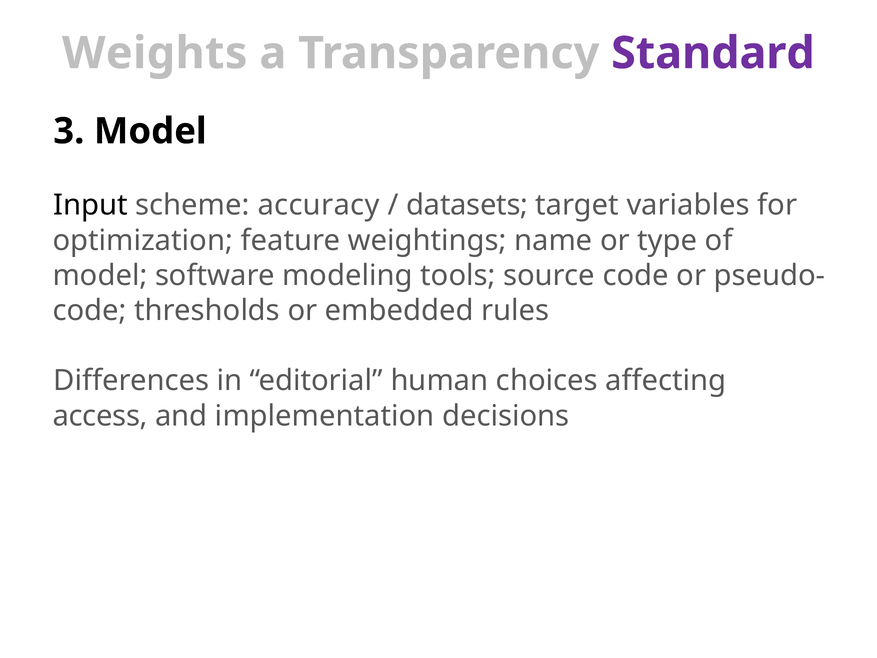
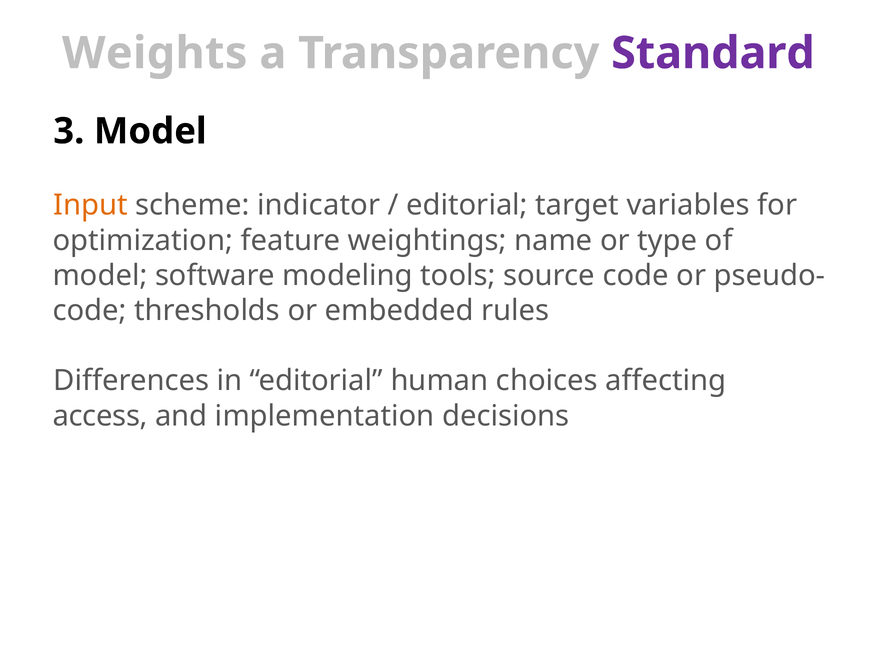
Input colour: black -> orange
accuracy: accuracy -> indicator
datasets at (467, 205): datasets -> editorial
